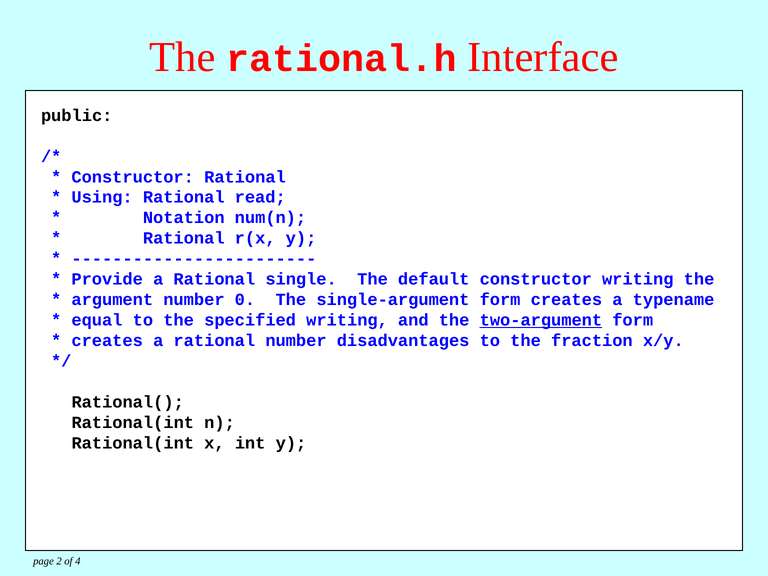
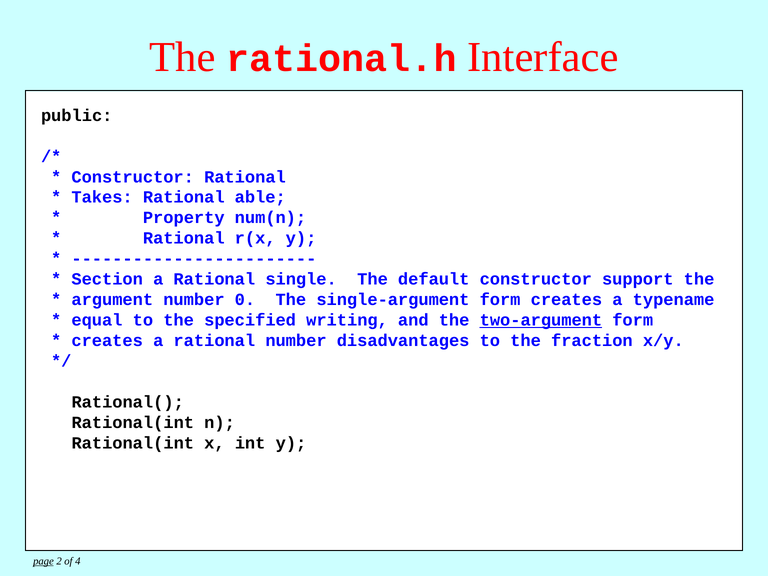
Using: Using -> Takes
read: read -> able
Notation: Notation -> Property
Provide: Provide -> Section
constructor writing: writing -> support
page underline: none -> present
